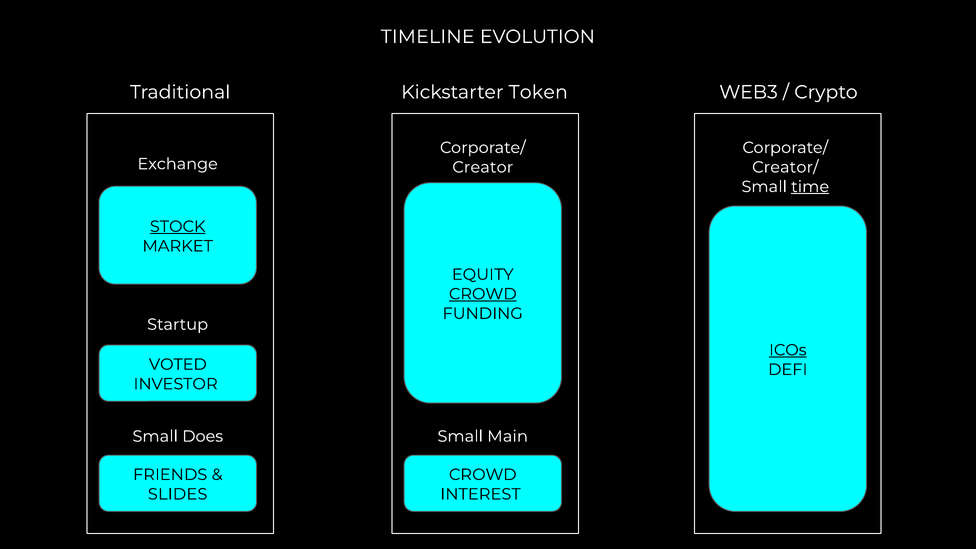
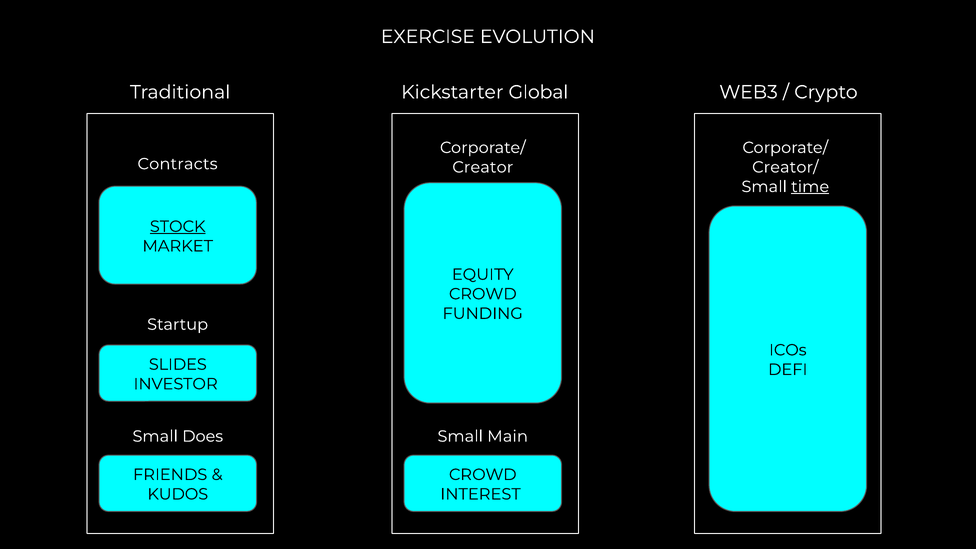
TIMELINE: TIMELINE -> EXERCISE
Token: Token -> Global
Exchange: Exchange -> Contracts
CROWD at (483, 294) underline: present -> none
ICOs underline: present -> none
VOTED: VOTED -> SLIDES
SLIDES: SLIDES -> KUDOS
